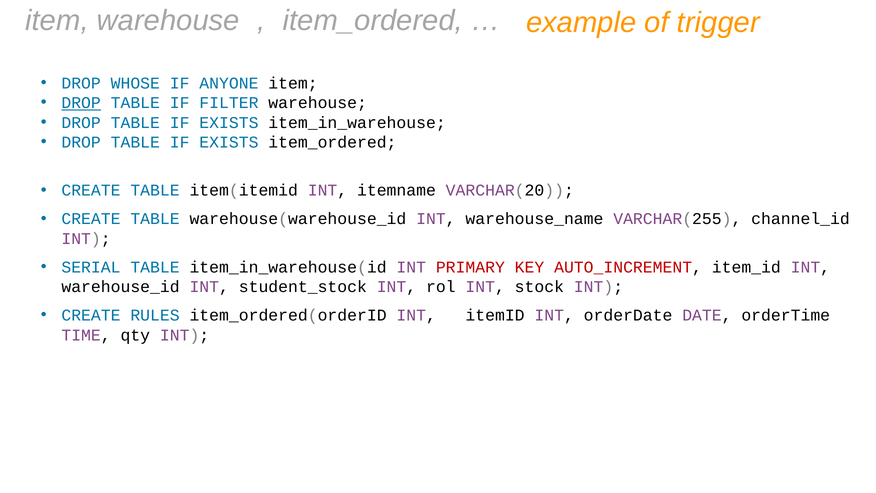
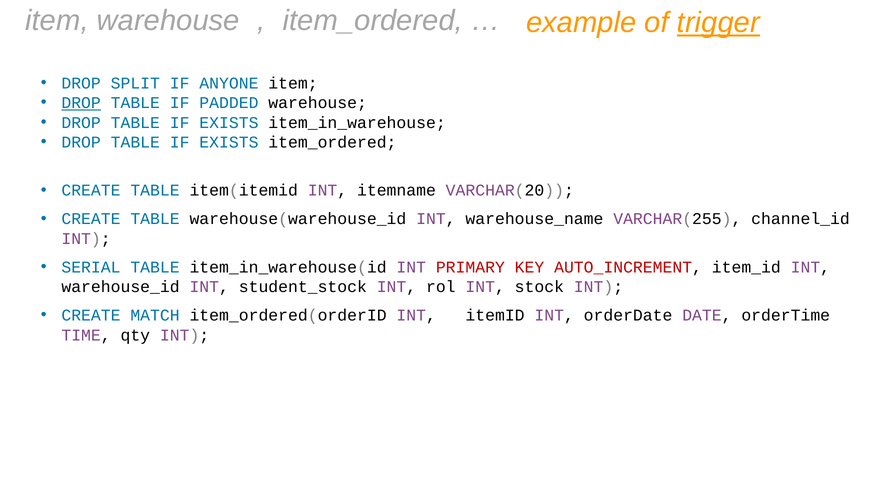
trigger underline: none -> present
WHOSE: WHOSE -> SPLIT
FILTER: FILTER -> PADDED
RULES: RULES -> MATCH
